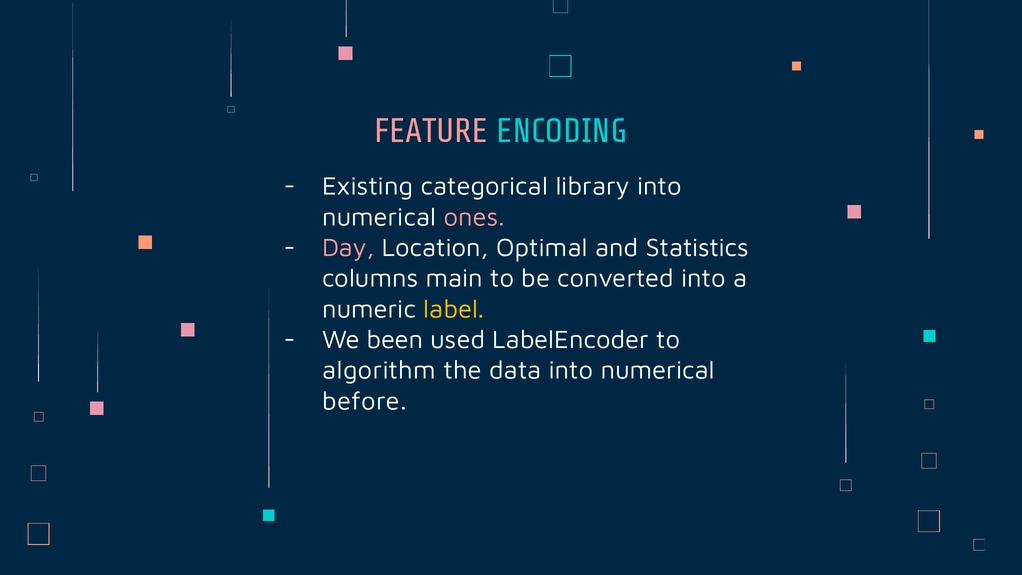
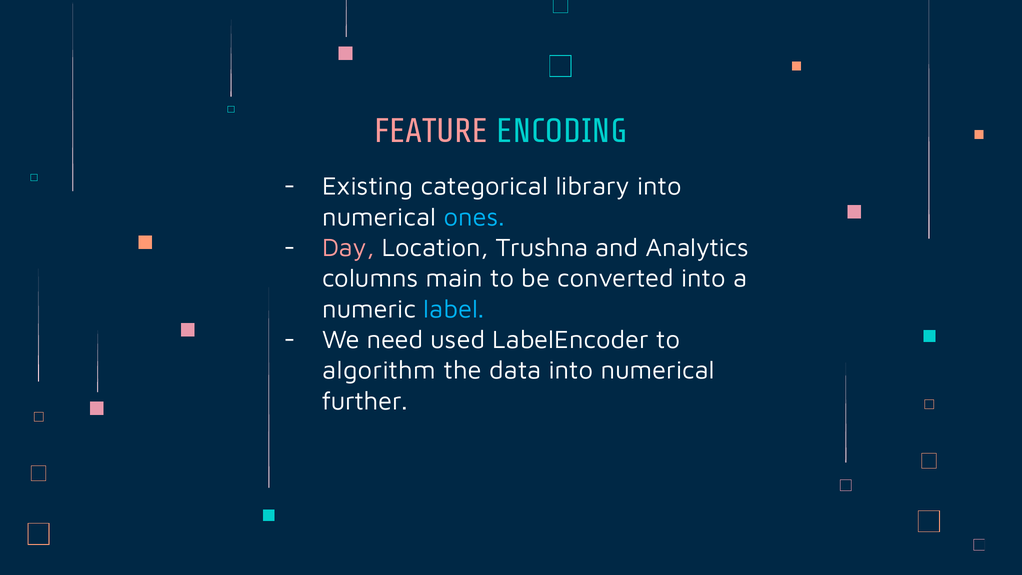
ones colour: pink -> light blue
Optimal: Optimal -> Trushna
Statistics: Statistics -> Analytics
label colour: yellow -> light blue
been: been -> need
before: before -> further
